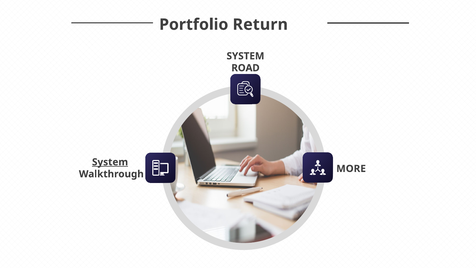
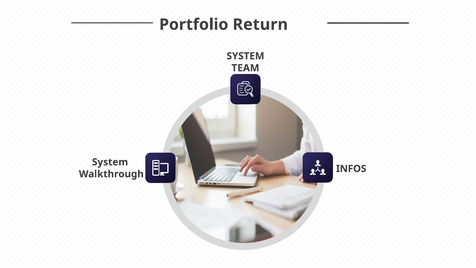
ROAD: ROAD -> TEAM
System at (110, 162) underline: present -> none
MORE: MORE -> INFOS
